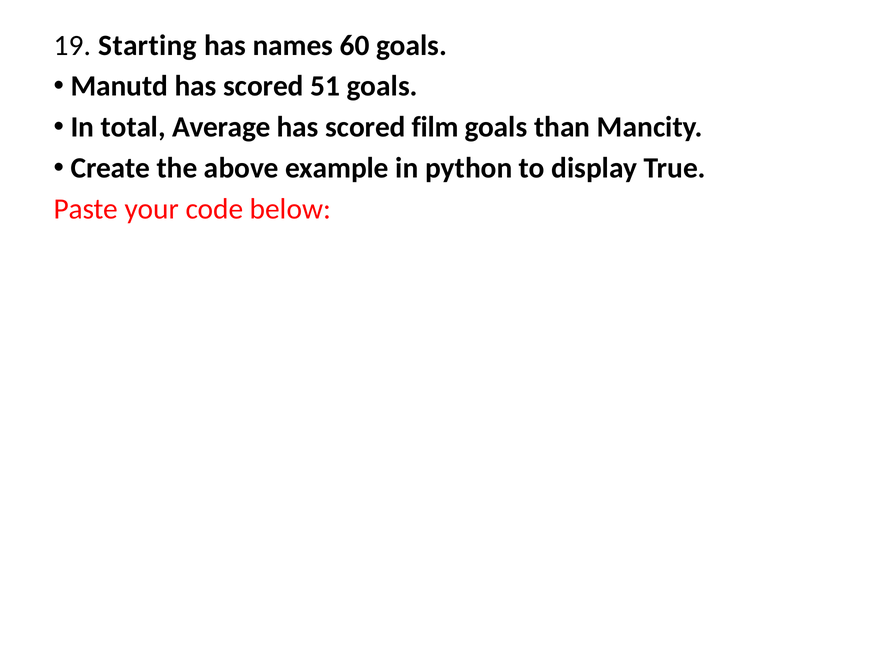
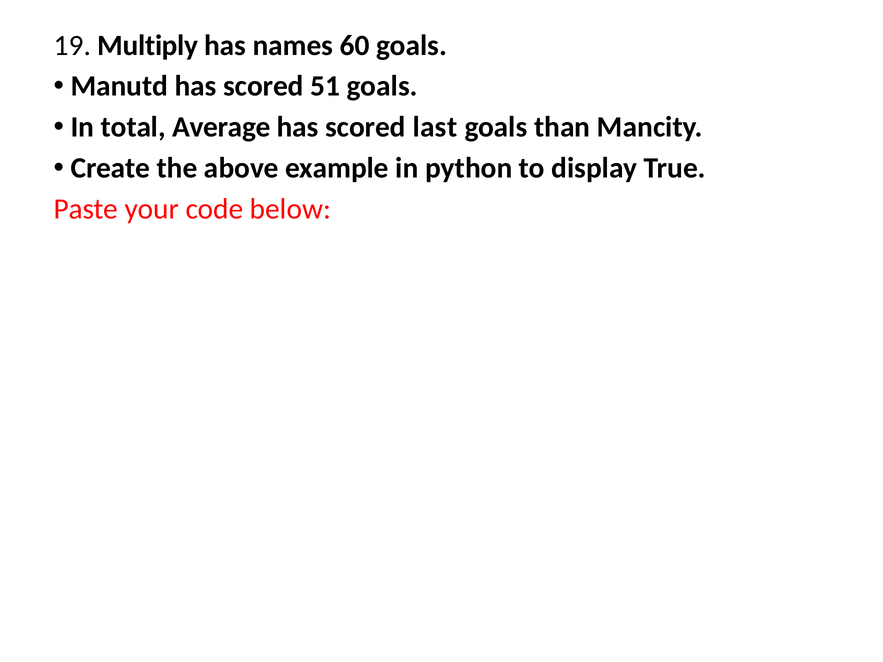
Starting: Starting -> Multiply
film: film -> last
